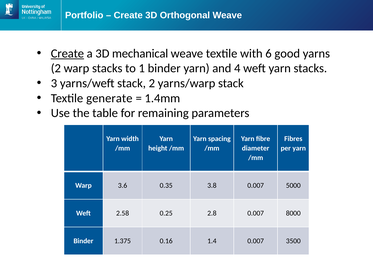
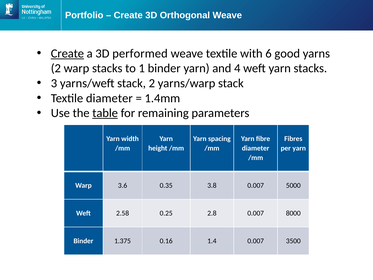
mechanical: mechanical -> performed
Textile generate: generate -> diameter
table underline: none -> present
